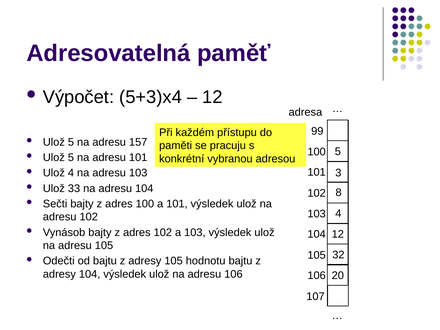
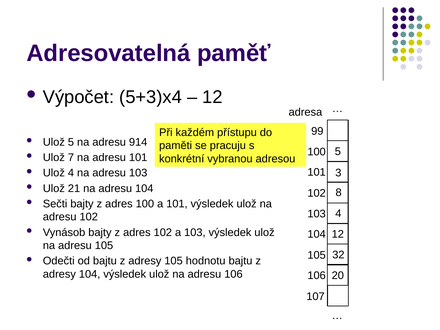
157: 157 -> 914
5 at (71, 158): 5 -> 7
33: 33 -> 21
